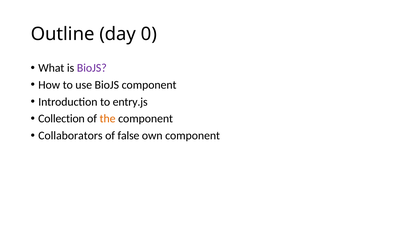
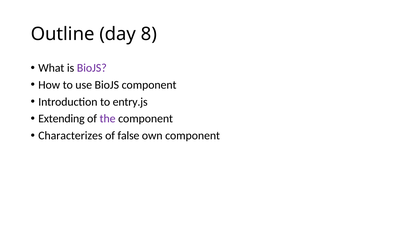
0: 0 -> 8
Collection: Collection -> Extending
the colour: orange -> purple
Collaborators: Collaborators -> Characterizes
